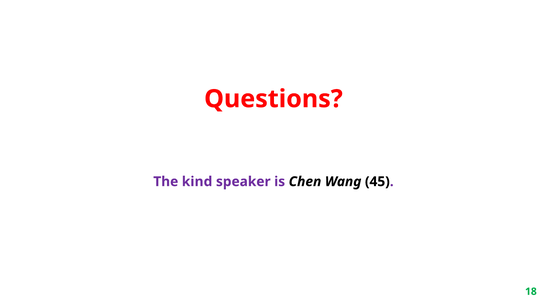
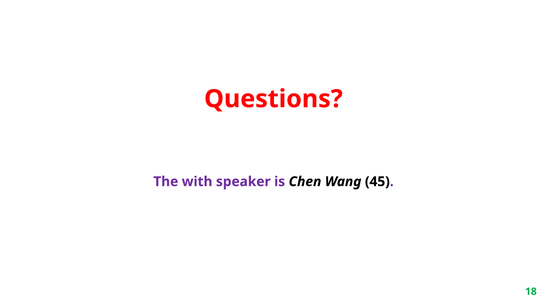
kind: kind -> with
